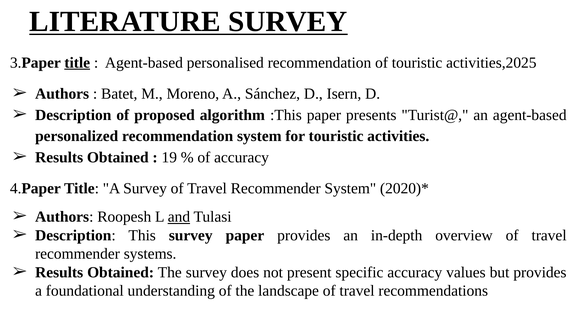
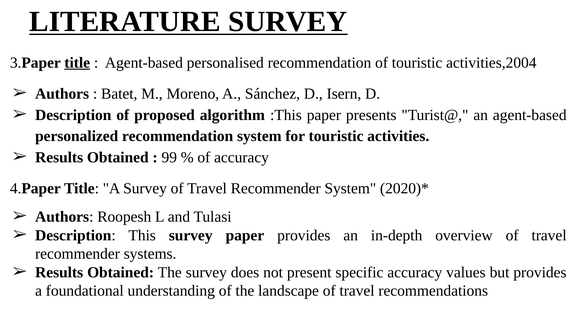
activities,2025: activities,2025 -> activities,2004
19: 19 -> 99
and underline: present -> none
